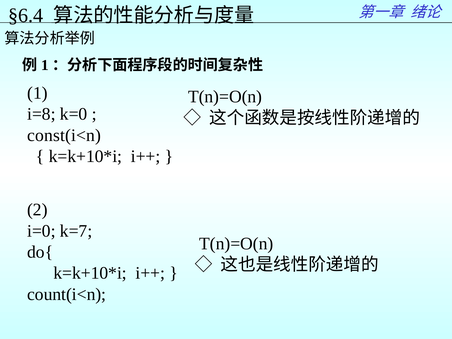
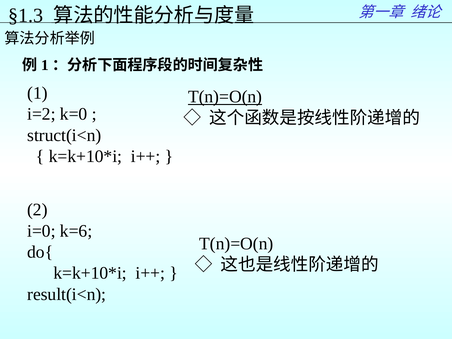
§6.4: §6.4 -> §1.3
T(n)=O(n at (225, 97) underline: none -> present
i=8: i=8 -> i=2
const(i<n: const(i<n -> struct(i<n
k=7: k=7 -> k=6
count(i<n: count(i<n -> result(i<n
